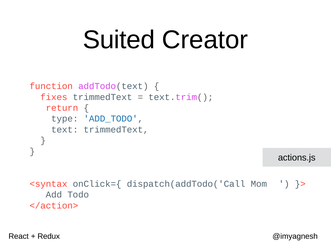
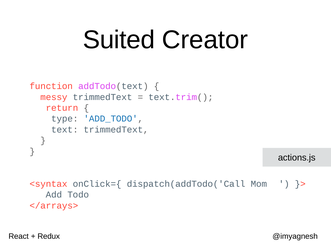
fixes: fixes -> messy
</action>: </action> -> </arrays>
